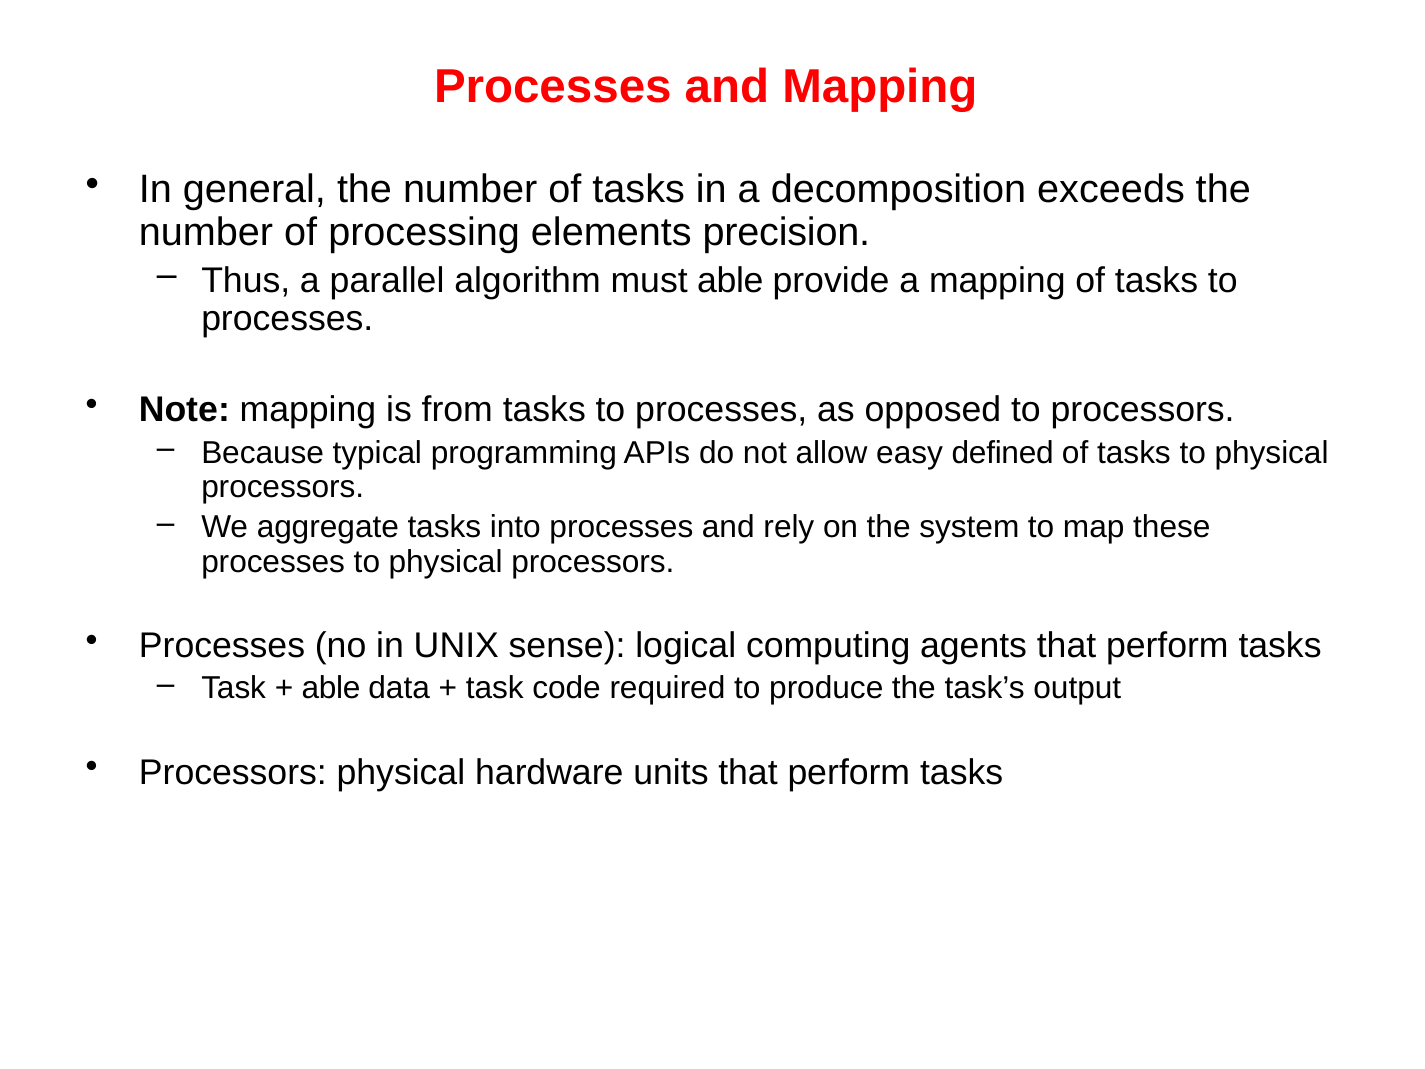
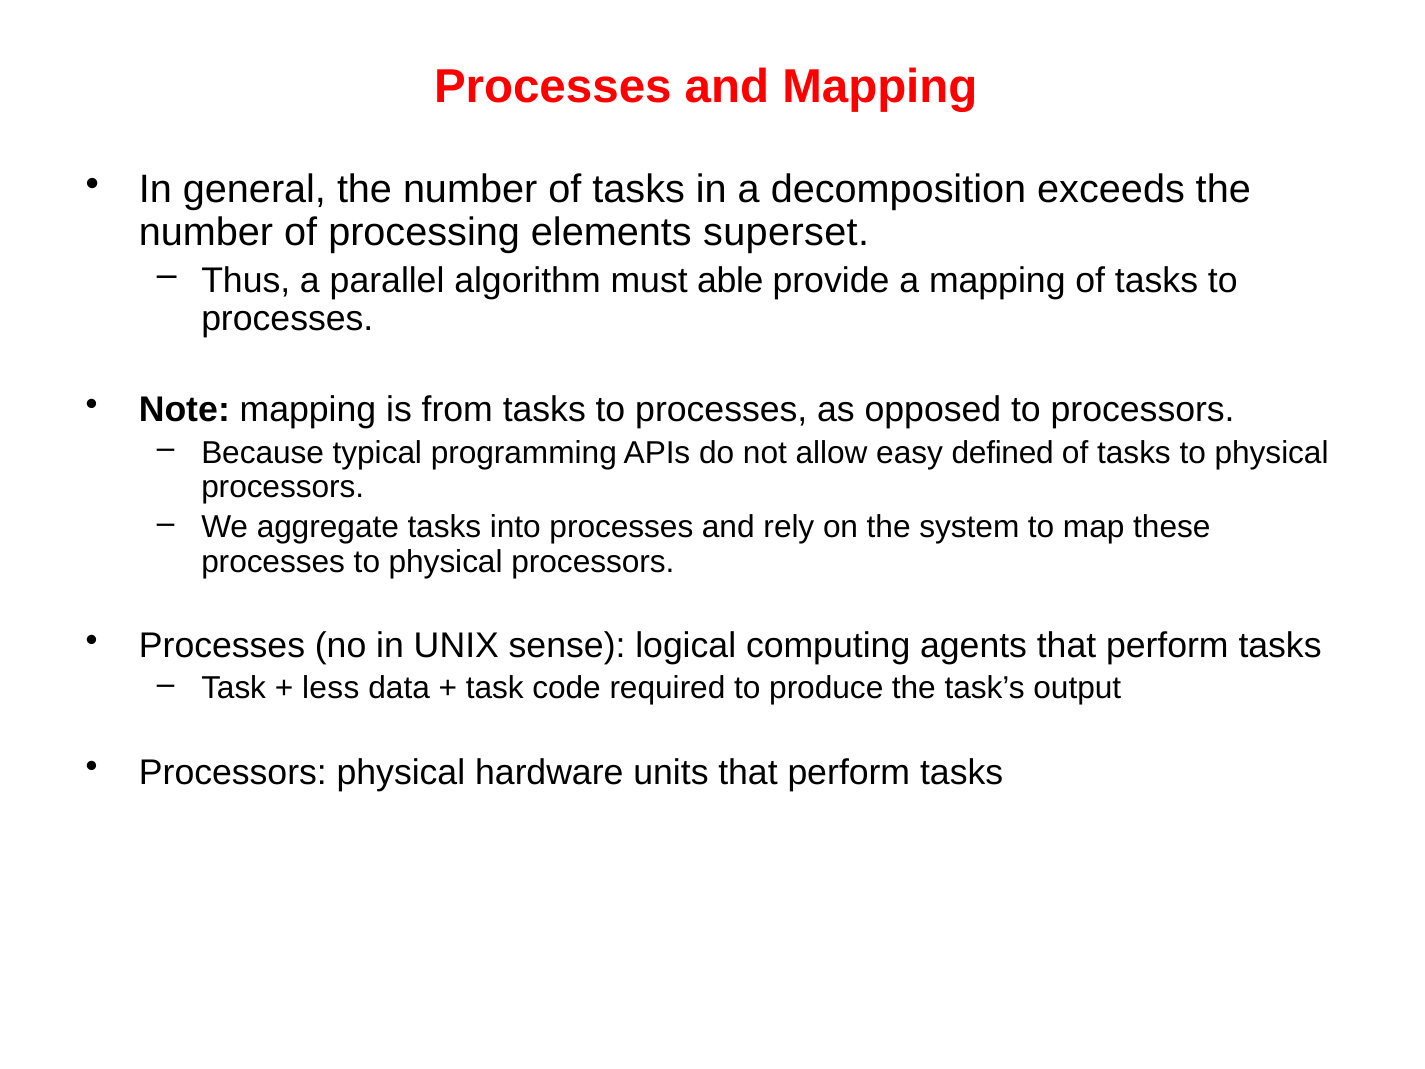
precision: precision -> superset
able at (331, 688): able -> less
